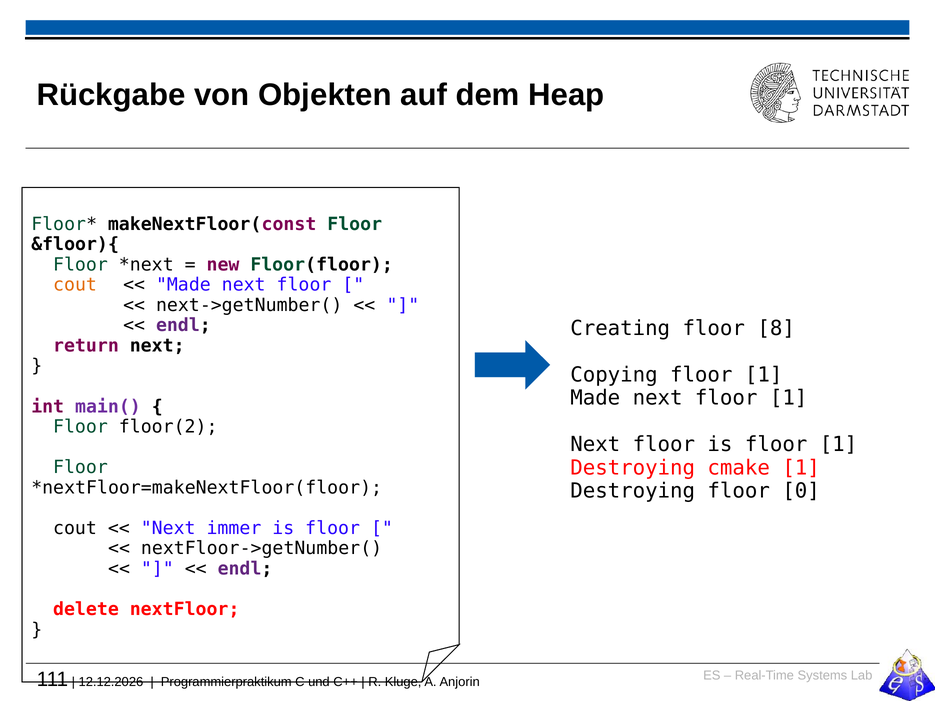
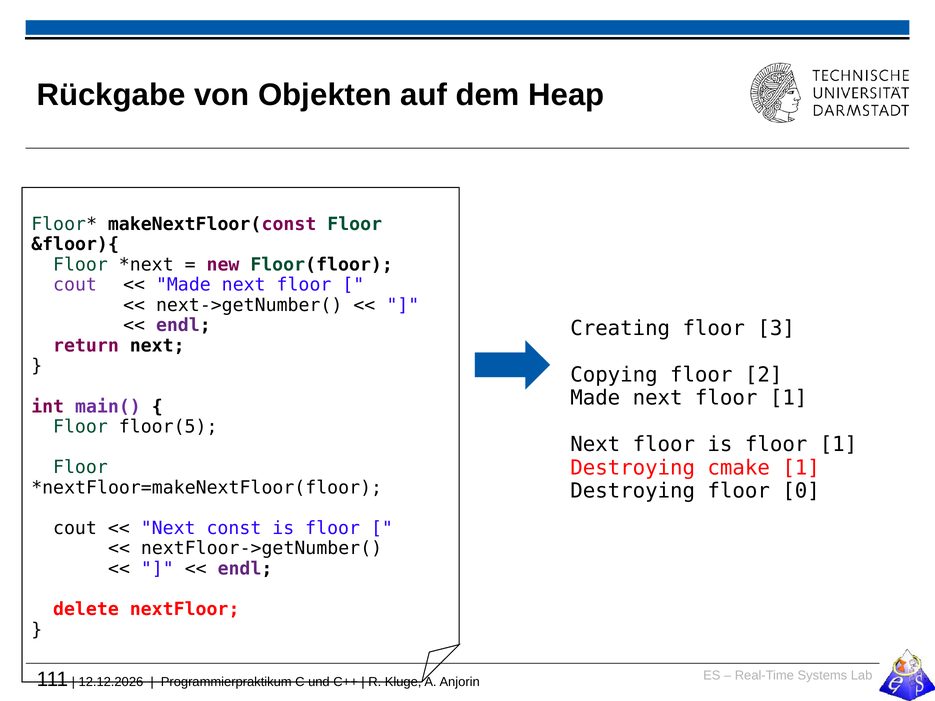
cout at (75, 285) colour: orange -> purple
8: 8 -> 3
Copying floor 1: 1 -> 2
floor(2: floor(2 -> floor(5
immer: immer -> const
